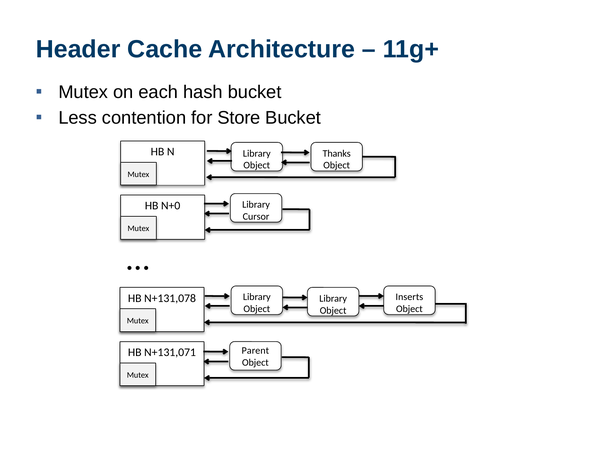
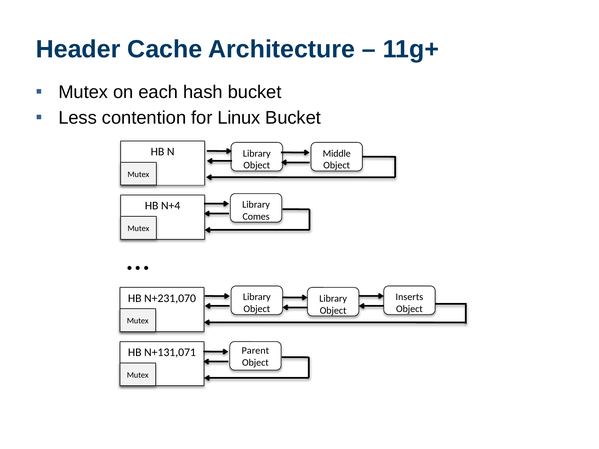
Store: Store -> Linux
Thanks: Thanks -> Middle
N+0: N+0 -> N+4
Cursor: Cursor -> Comes
N+131,078: N+131,078 -> N+231,070
